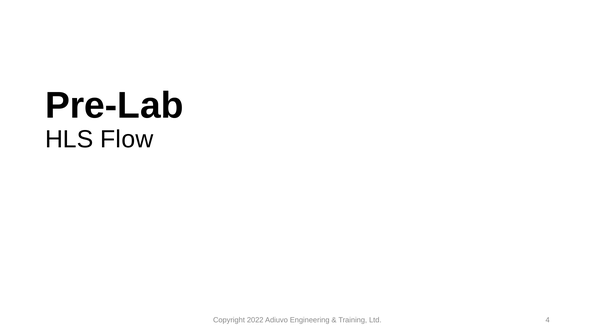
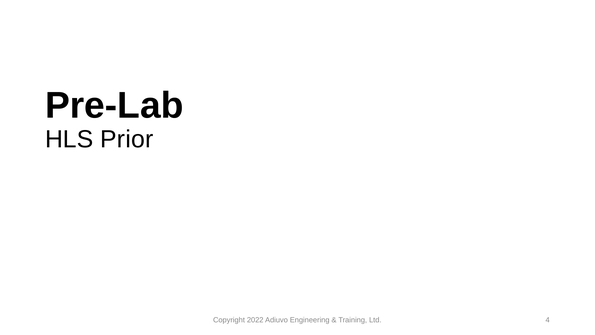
Flow: Flow -> Prior
